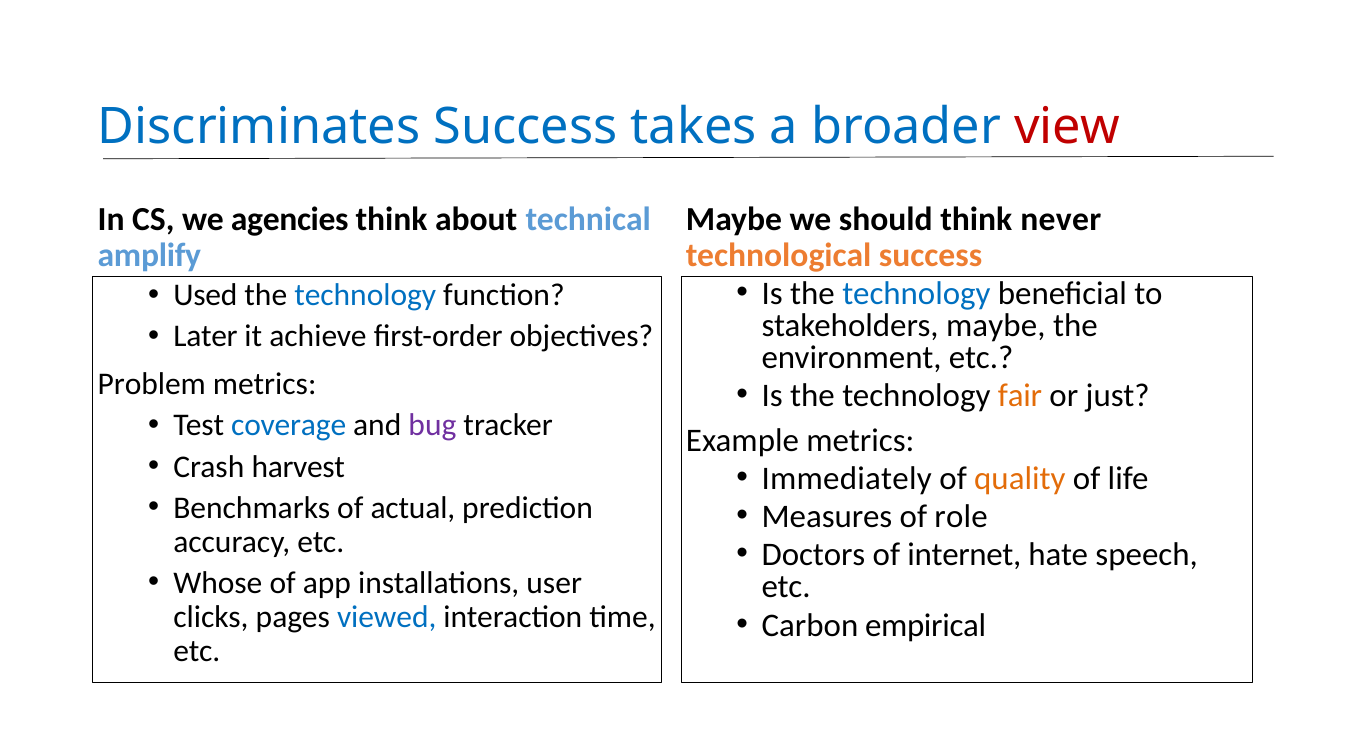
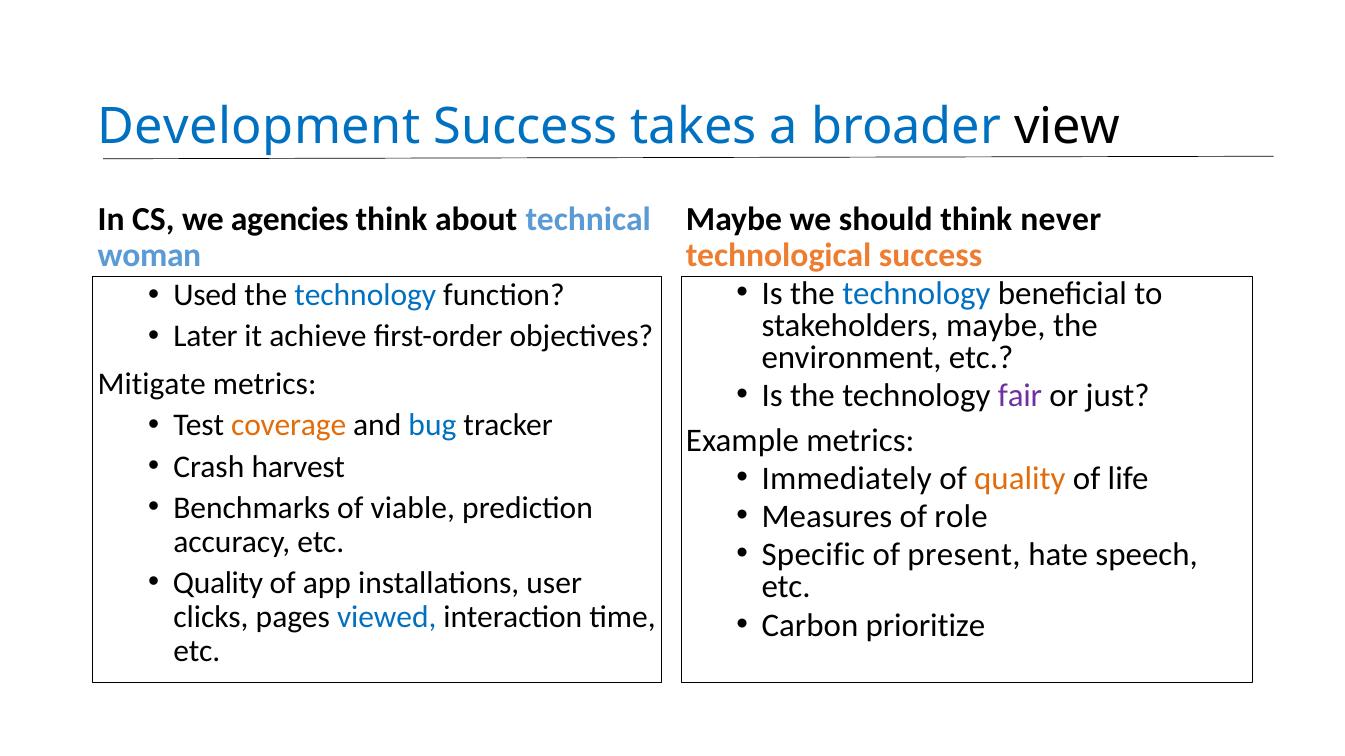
Discriminates: Discriminates -> Development
view colour: red -> black
amplify: amplify -> woman
Problem: Problem -> Mitigate
fair colour: orange -> purple
coverage colour: blue -> orange
bug colour: purple -> blue
actual: actual -> viable
Doctors: Doctors -> Specific
internet: internet -> present
Whose at (218, 583): Whose -> Quality
empirical: empirical -> prioritize
